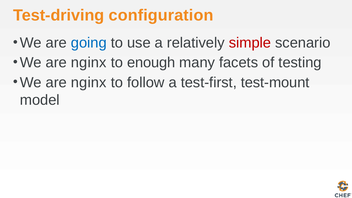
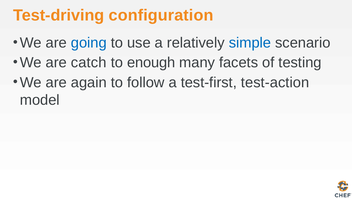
simple colour: red -> blue
nginx at (89, 63): nginx -> catch
nginx at (89, 82): nginx -> again
test-mount: test-mount -> test-action
